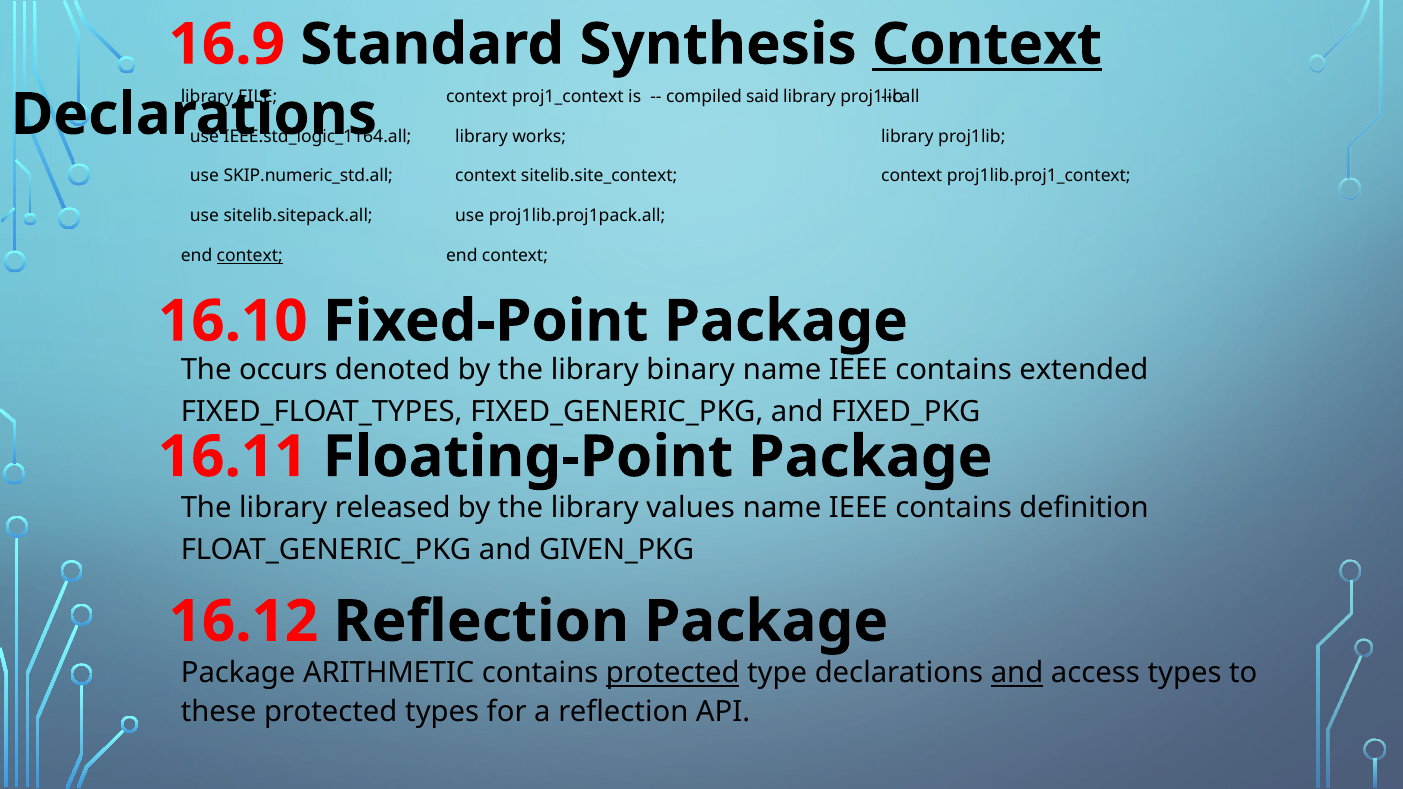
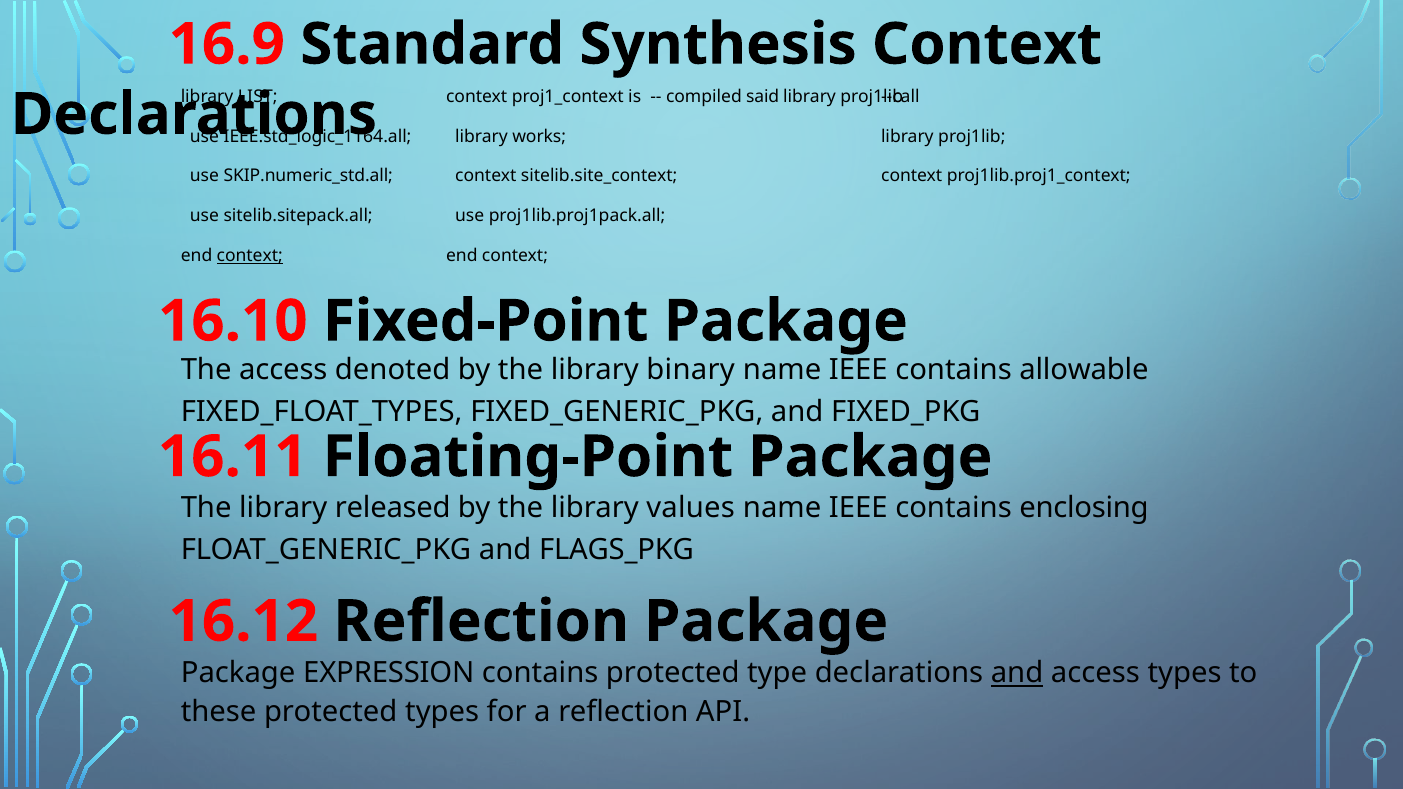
Context at (987, 44) underline: present -> none
FILE: FILE -> LIST
The occurs: occurs -> access
extended: extended -> allowable
definition: definition -> enclosing
GIVEN_PKG: GIVEN_PKG -> FLAGS_PKG
ARITHMETIC: ARITHMETIC -> EXPRESSION
protected at (673, 673) underline: present -> none
